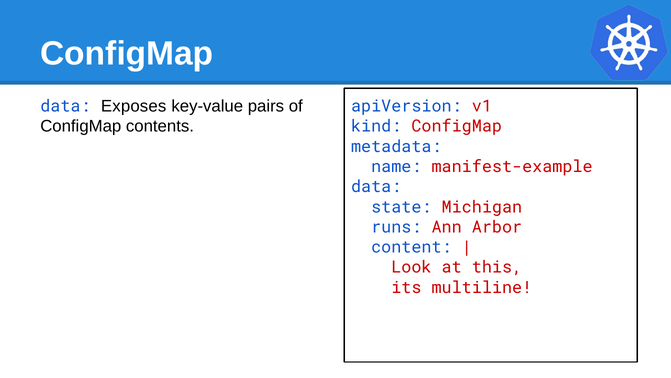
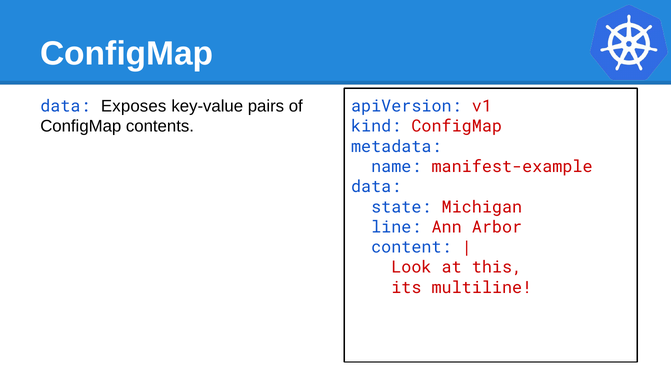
runs: runs -> line
